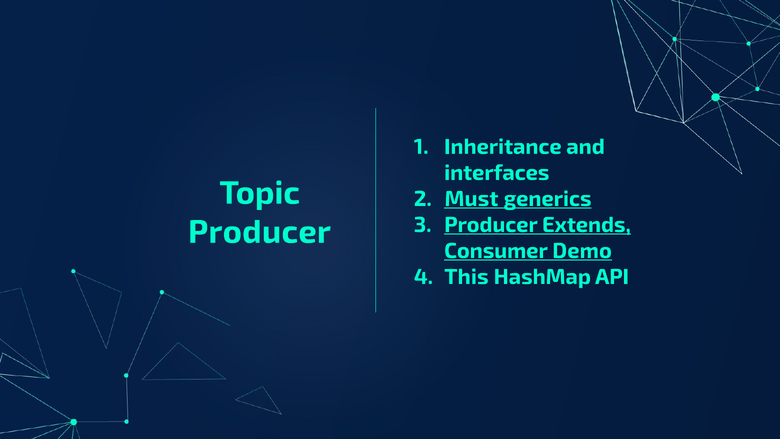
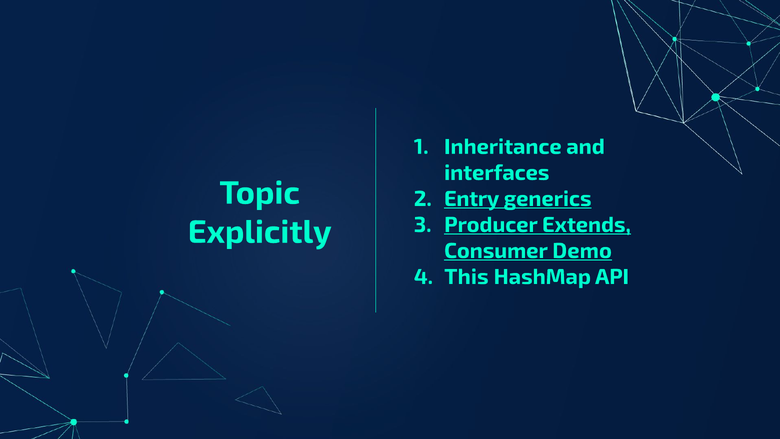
Must: Must -> Entry
Producer at (260, 232): Producer -> Explicitly
